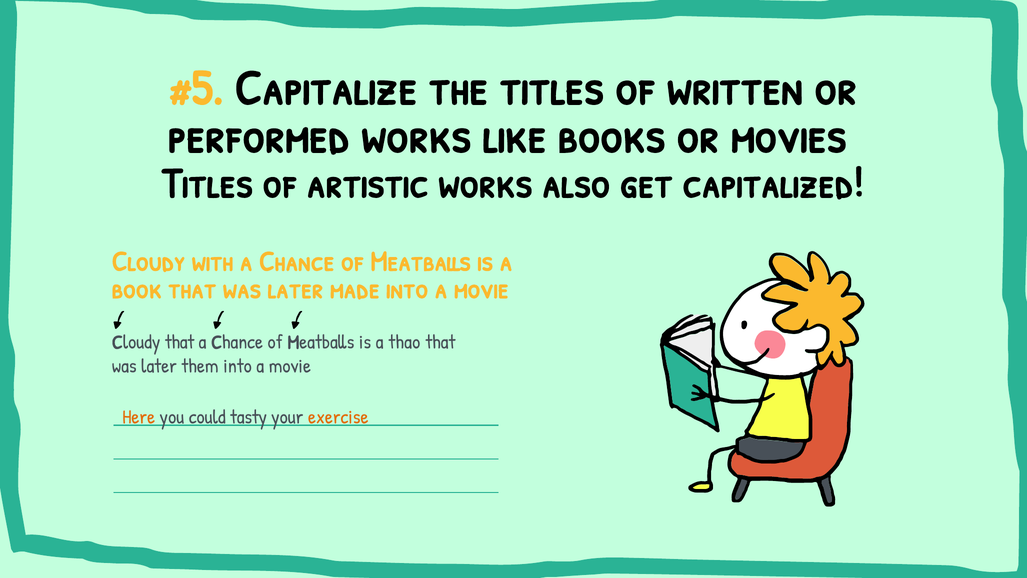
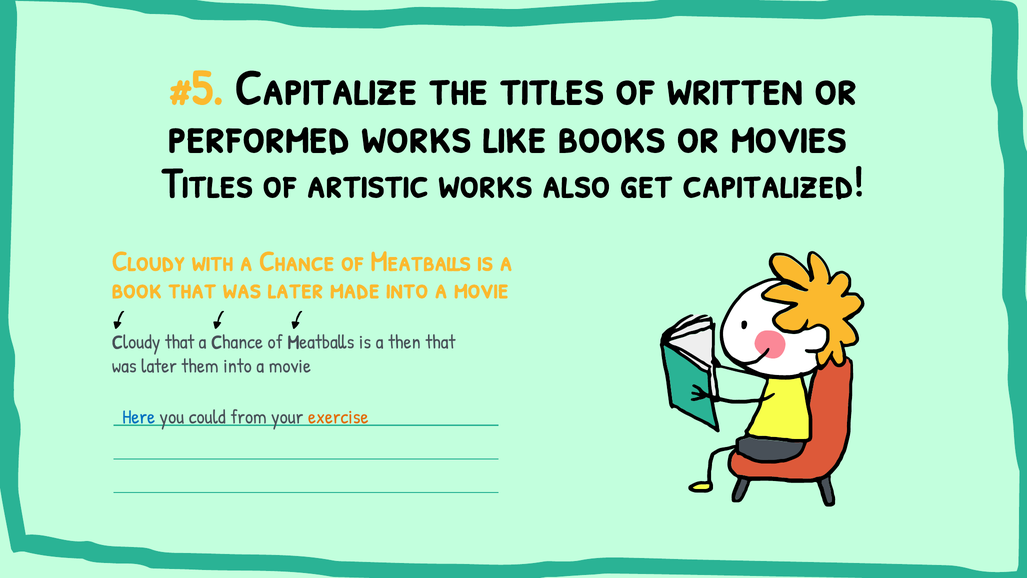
thao: thao -> then
Here colour: orange -> blue
tasty: tasty -> from
